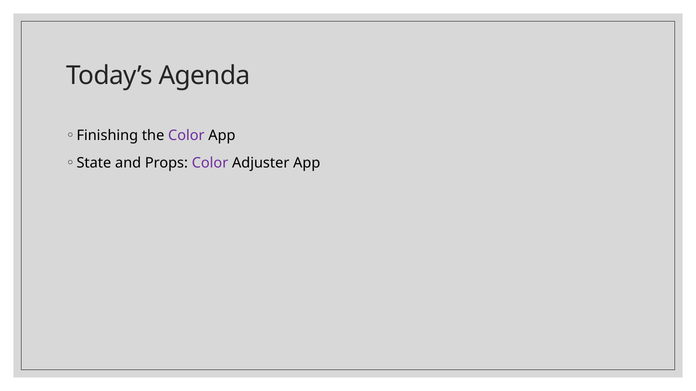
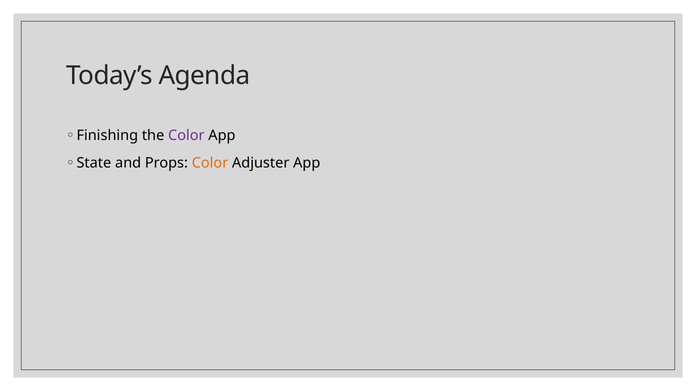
Color at (210, 163) colour: purple -> orange
